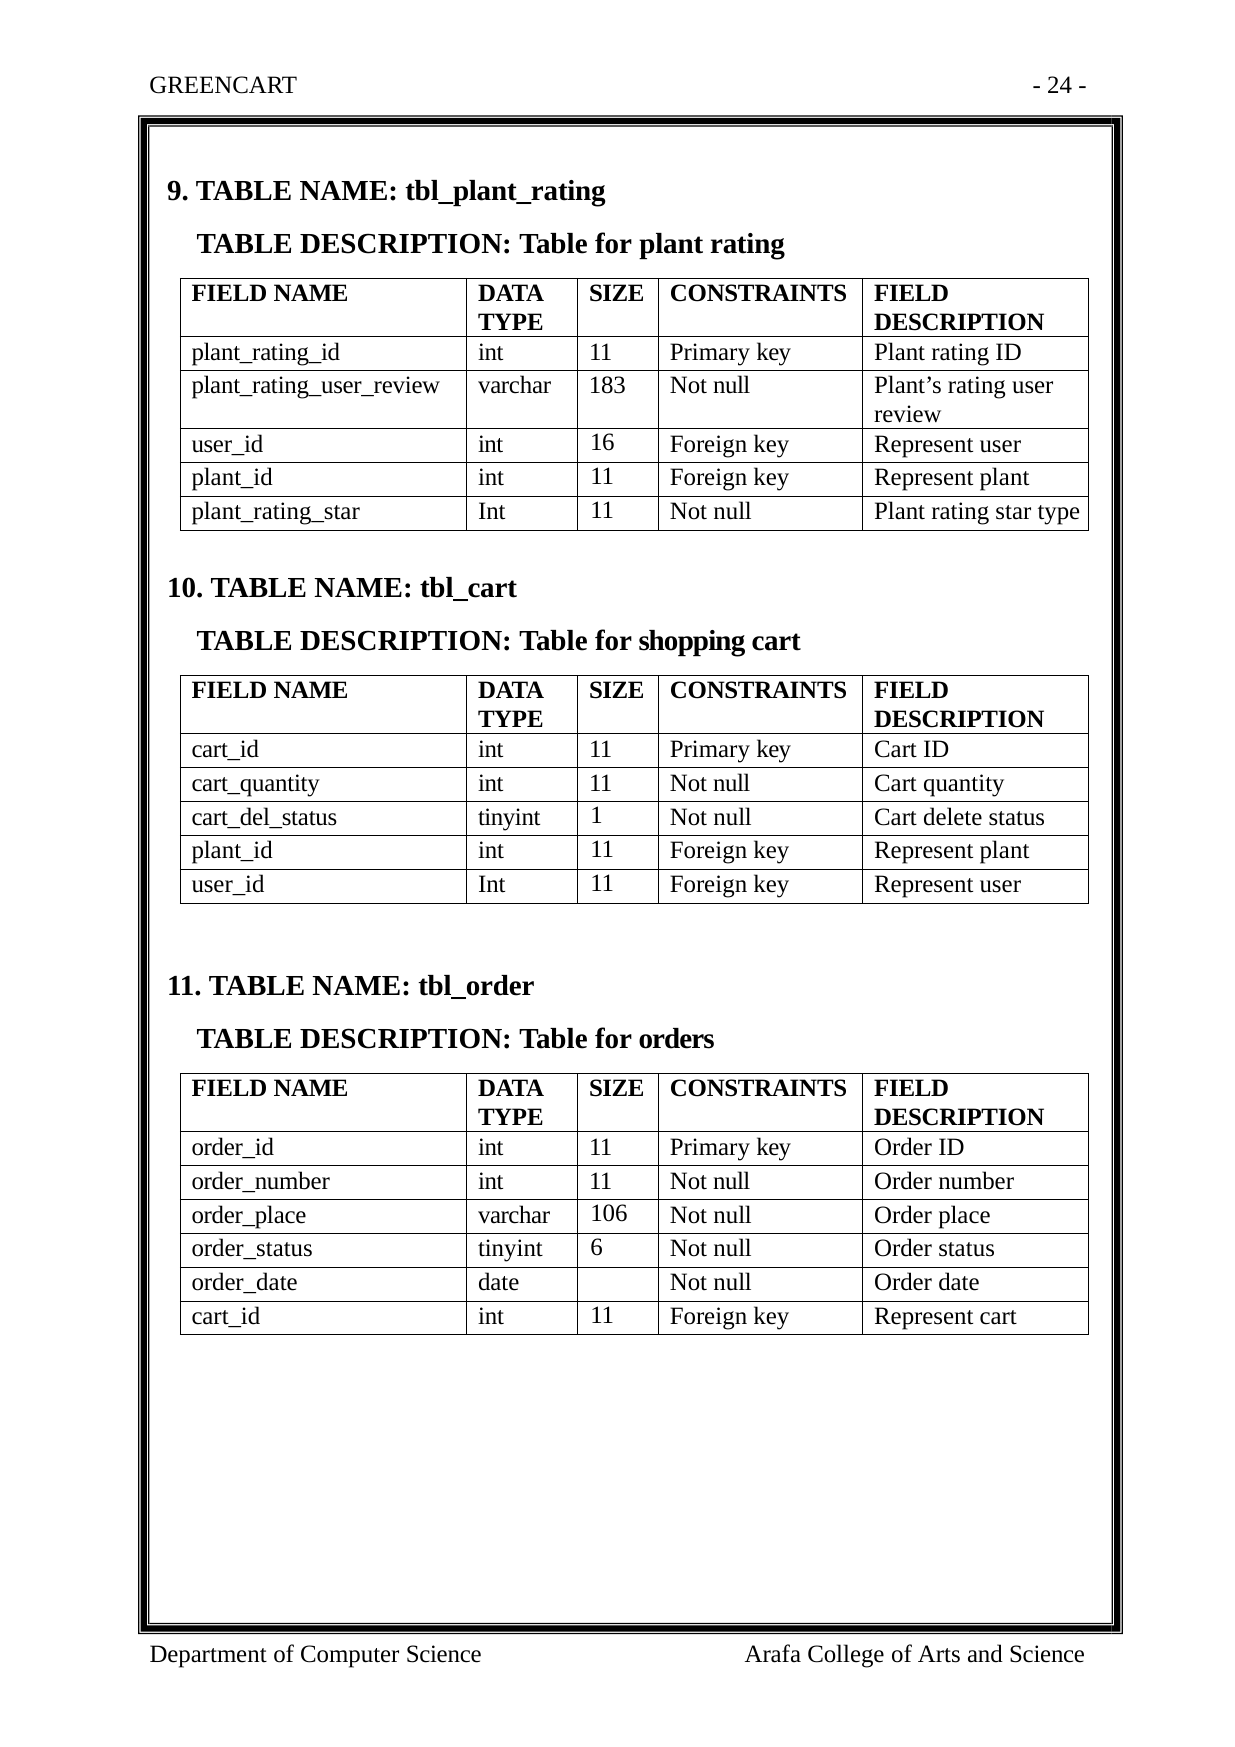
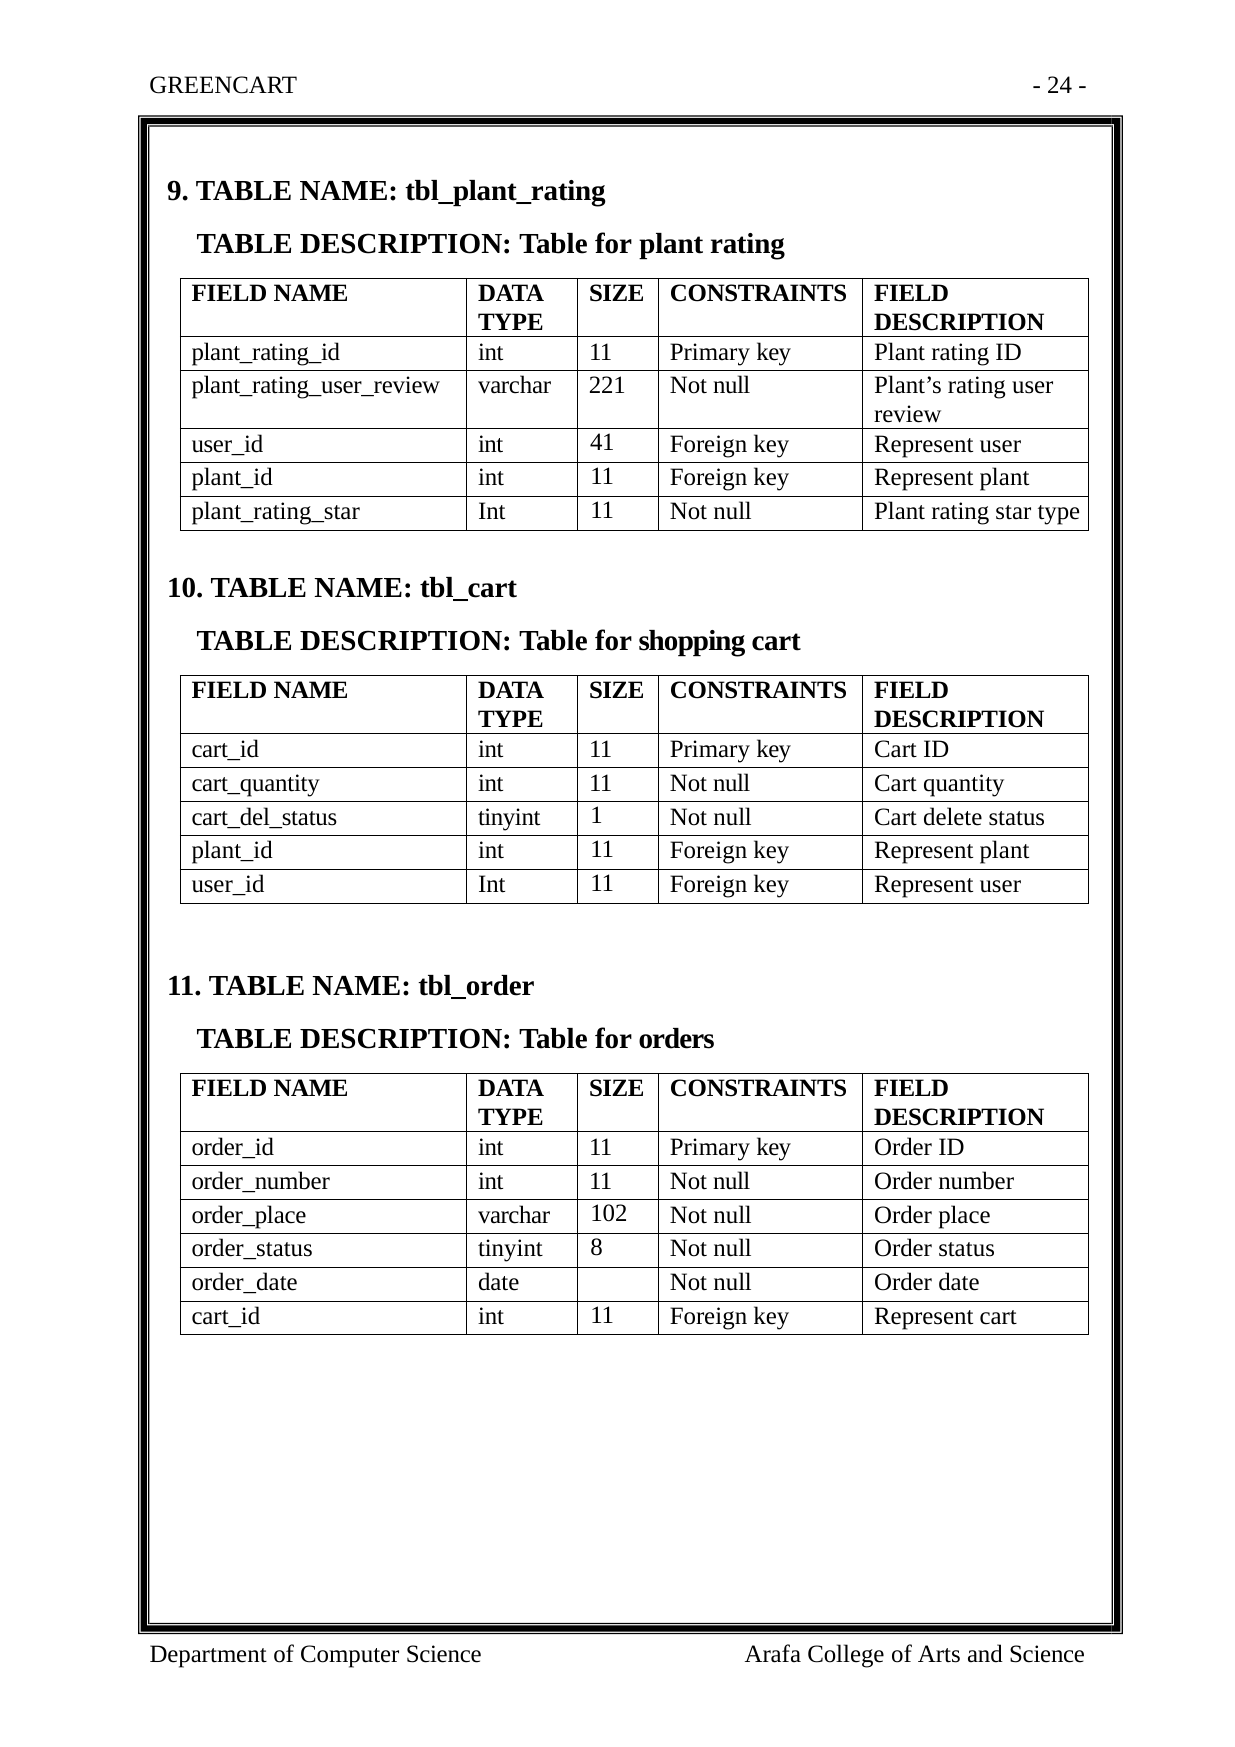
183: 183 -> 221
16: 16 -> 41
106: 106 -> 102
6: 6 -> 8
